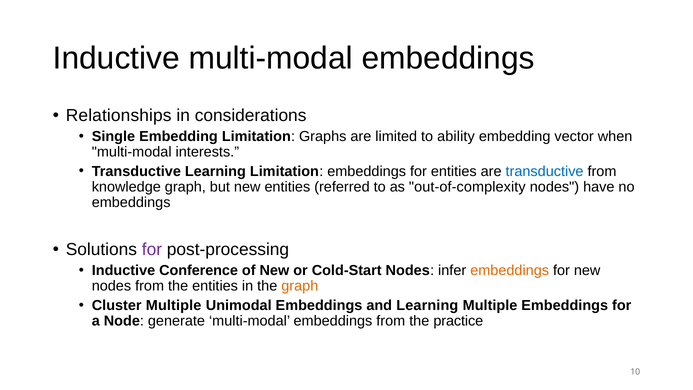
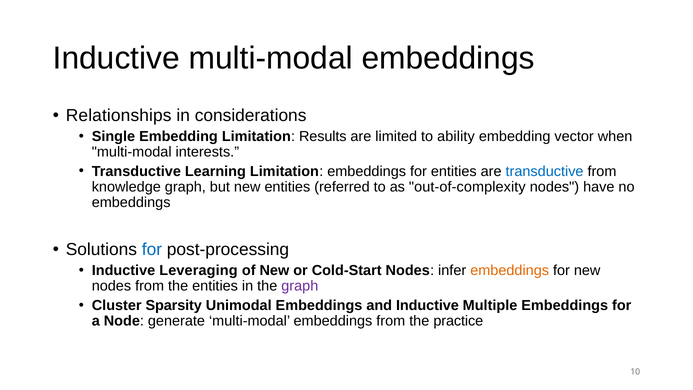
Graphs: Graphs -> Results
for at (152, 250) colour: purple -> blue
Conference: Conference -> Leveraging
graph at (300, 286) colour: orange -> purple
Cluster Multiple: Multiple -> Sparsity
and Learning: Learning -> Inductive
